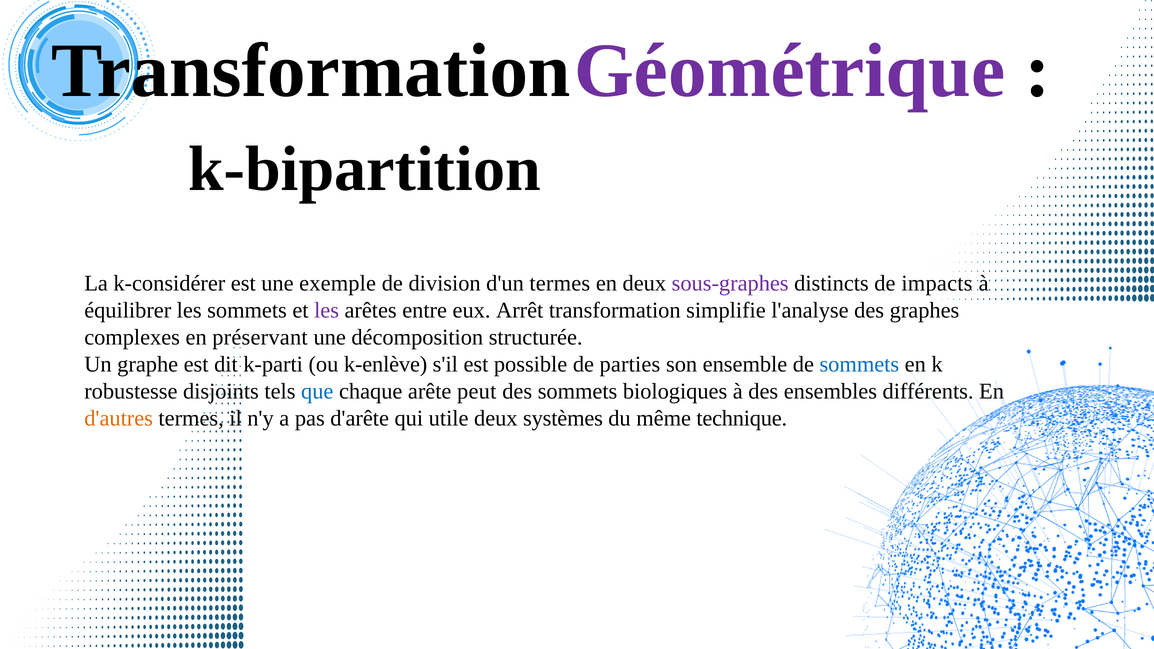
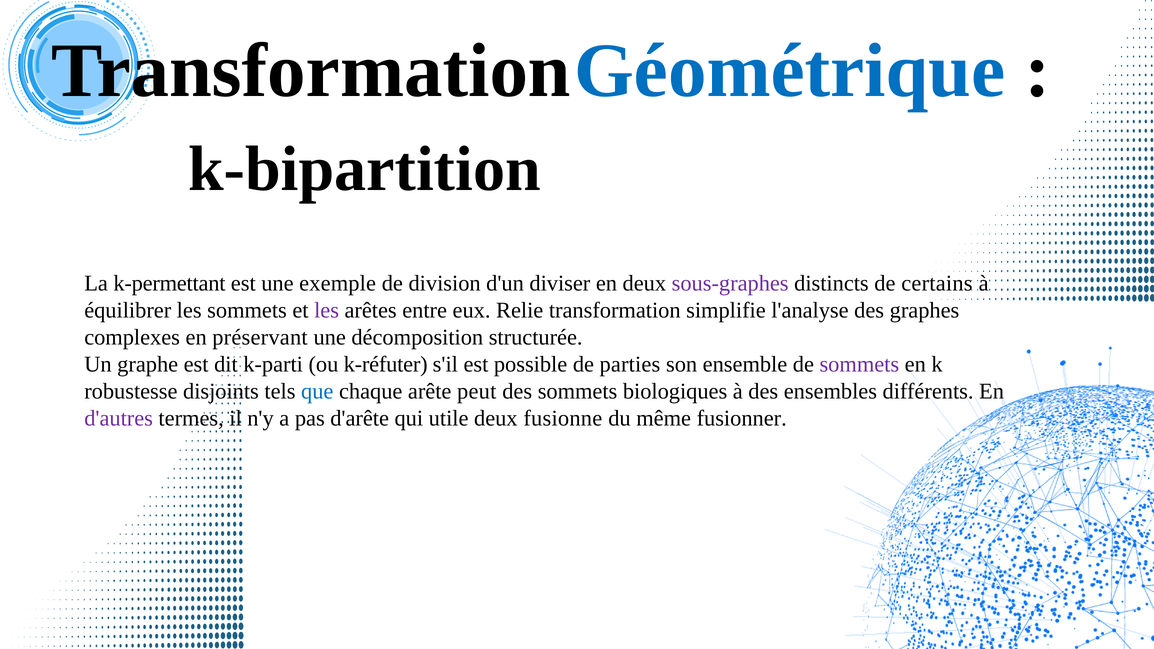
Géométrique colour: purple -> blue
k-considérer: k-considérer -> k-permettant
d'un termes: termes -> diviser
impacts: impacts -> certains
Arrêt: Arrêt -> Relie
k-enlève: k-enlève -> k-réfuter
sommets at (859, 364) colour: blue -> purple
d'autres colour: orange -> purple
systèmes: systèmes -> fusionne
technique: technique -> fusionner
